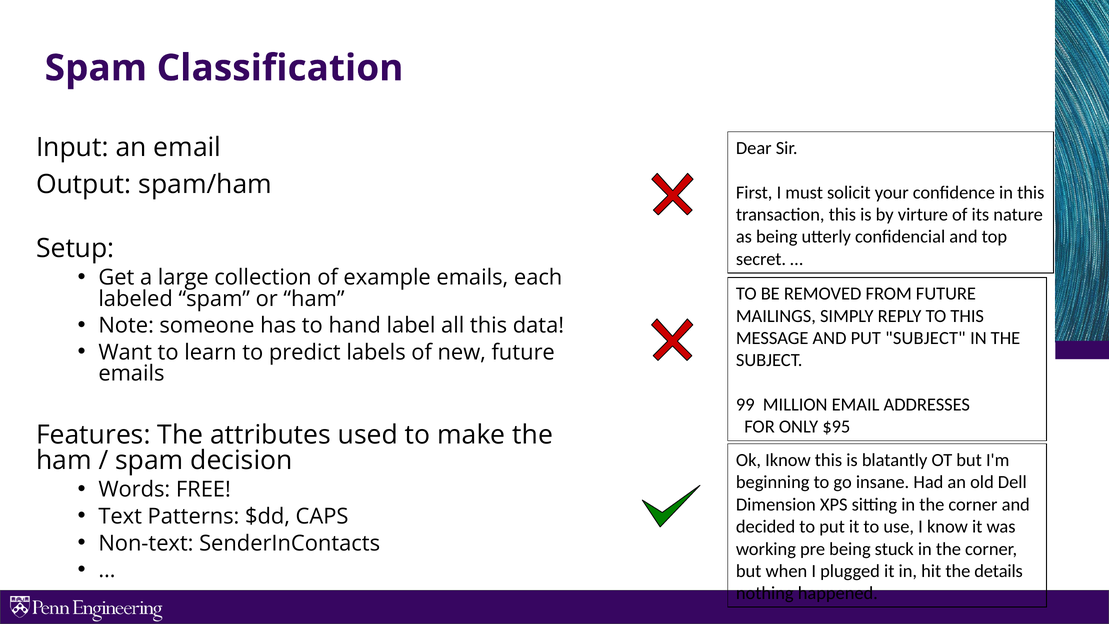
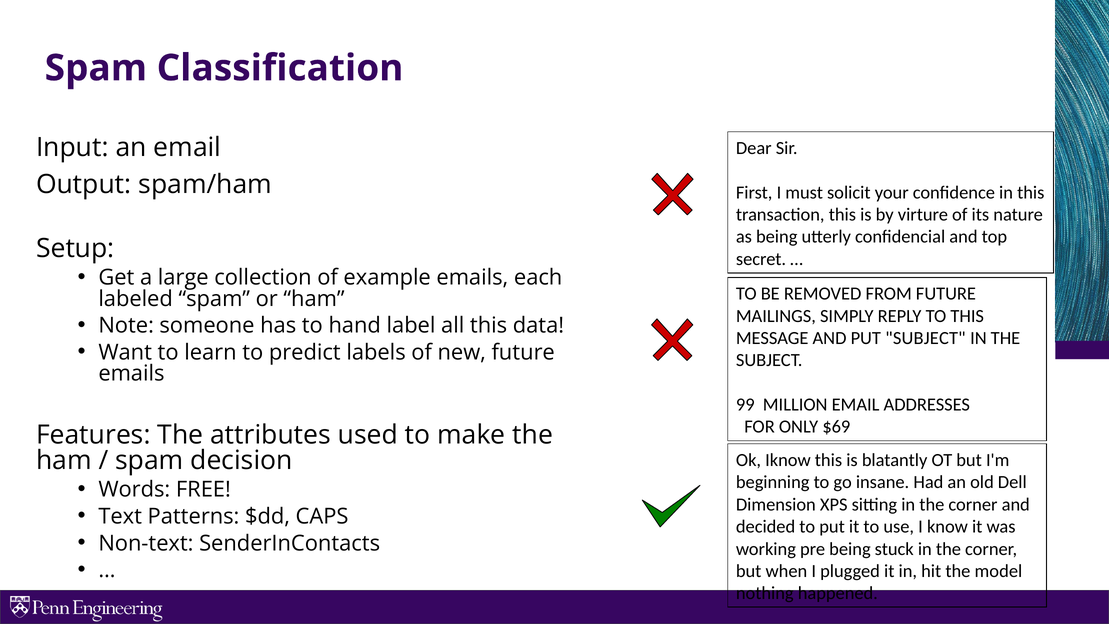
$95: $95 -> $69
details: details -> model
